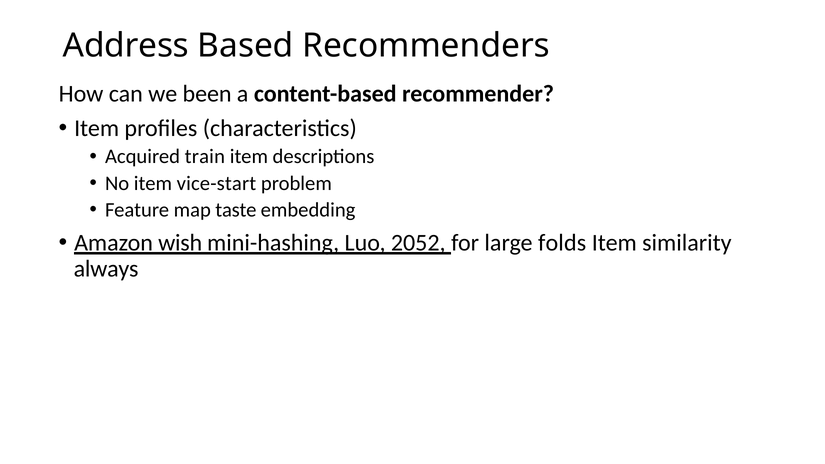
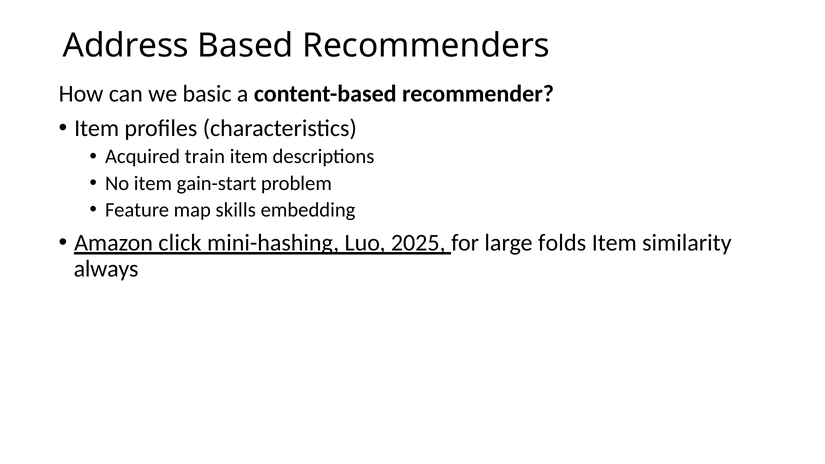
been: been -> basic
vice-start: vice-start -> gain-start
taste: taste -> skills
wish: wish -> click
2052: 2052 -> 2025
